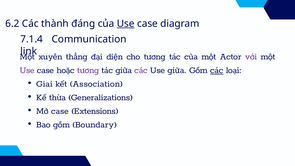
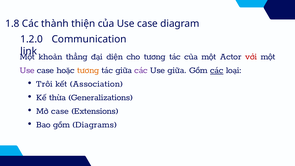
6.2: 6.2 -> 1.8
đáng: đáng -> thiện
Use at (126, 24) underline: present -> none
7.1.4: 7.1.4 -> 1.2.0
xuyên: xuyên -> khoản
với colour: purple -> red
tương at (88, 70) colour: purple -> orange
Giai: Giai -> Trôi
Boundary: Boundary -> Diagrams
